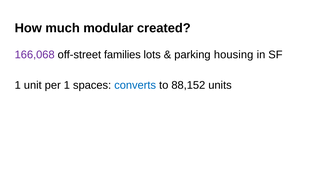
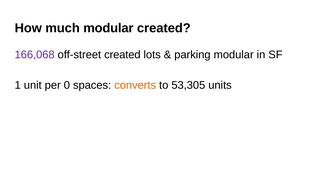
off-street families: families -> created
parking housing: housing -> modular
per 1: 1 -> 0
converts colour: blue -> orange
88,152: 88,152 -> 53,305
